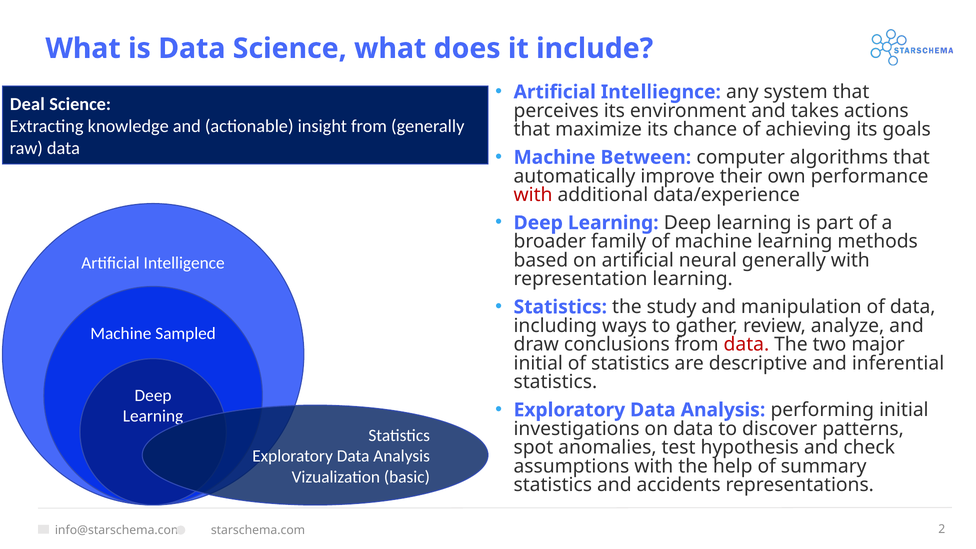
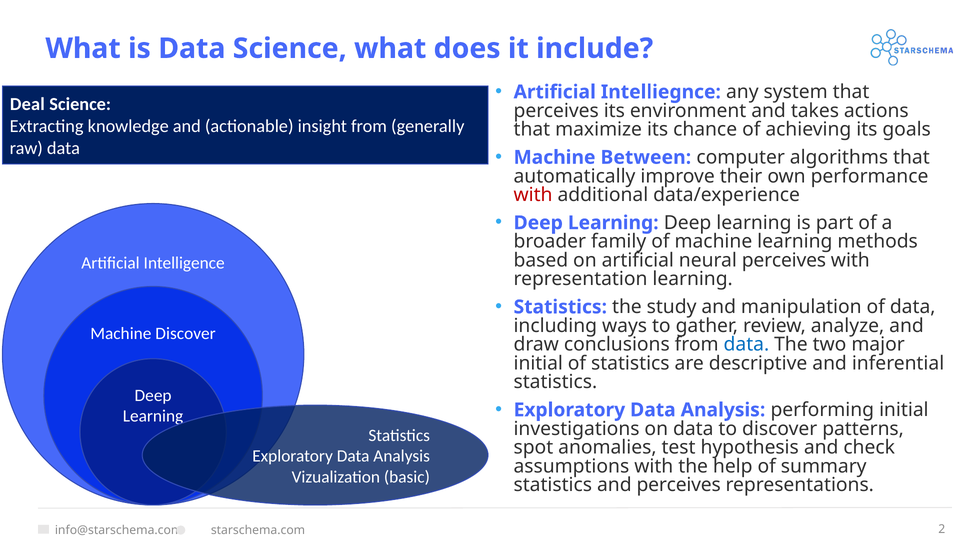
neural generally: generally -> perceives
Machine Sampled: Sampled -> Discover
data at (746, 345) colour: red -> blue
and accidents: accidents -> perceives
